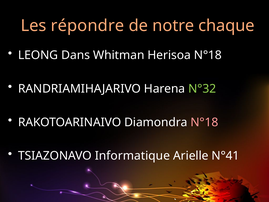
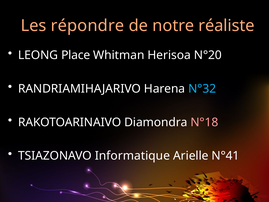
chaque: chaque -> réaliste
Dans: Dans -> Place
Herisoa N°18: N°18 -> N°20
N°32 colour: light green -> light blue
